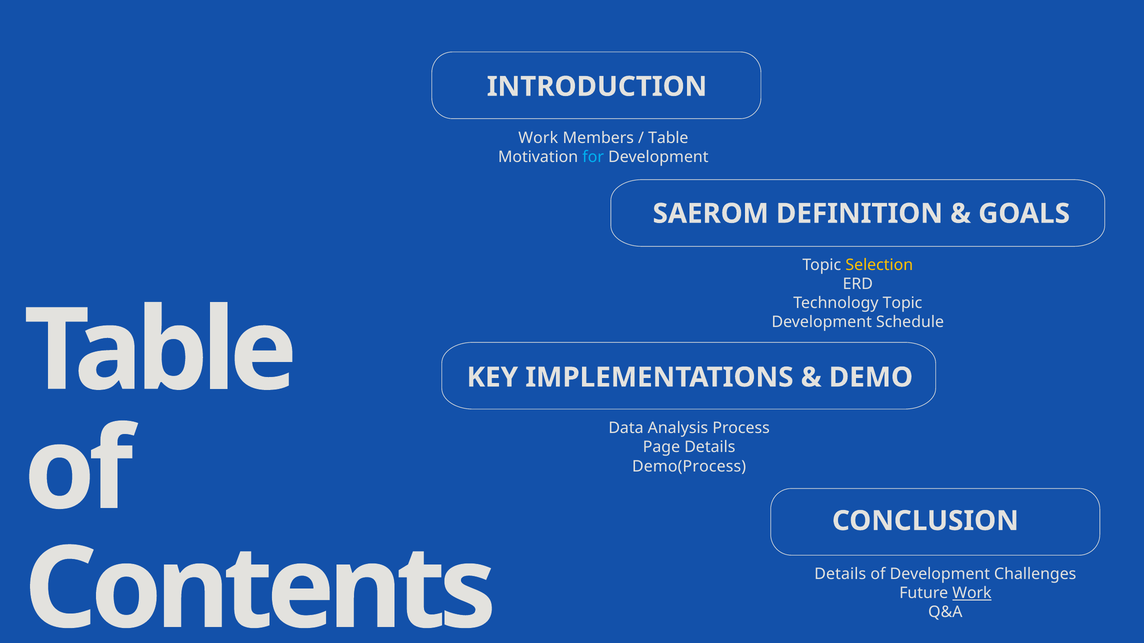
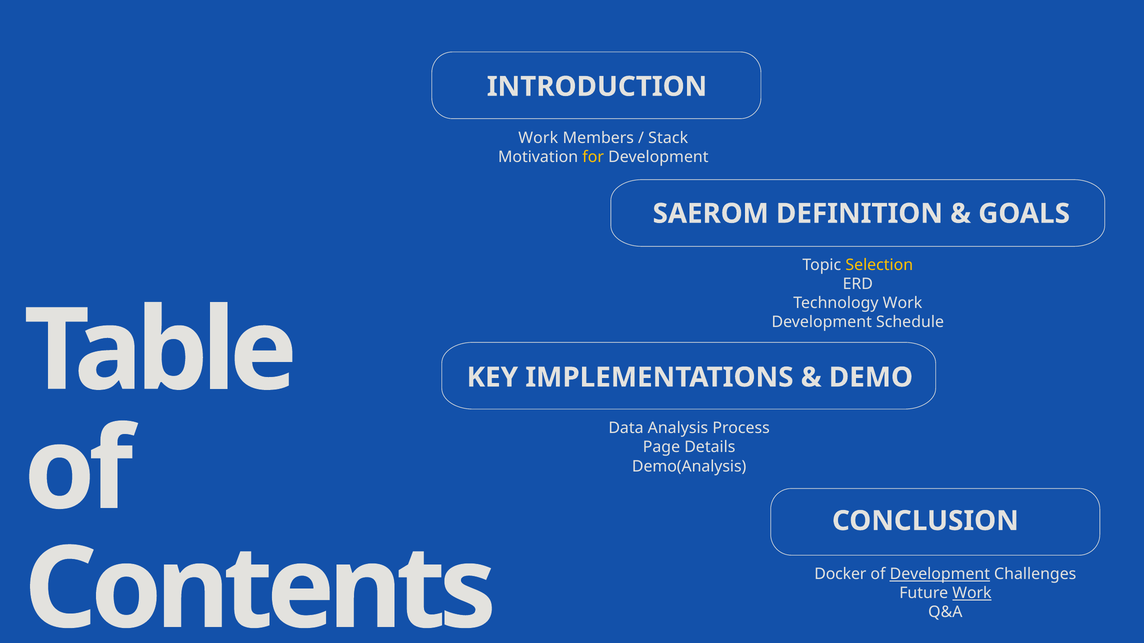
Table at (668, 138): Table -> Stack
for colour: light blue -> yellow
Technology Topic: Topic -> Work
Demo(Process: Demo(Process -> Demo(Analysis
Details at (840, 575): Details -> Docker
Development at (940, 575) underline: none -> present
